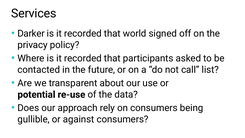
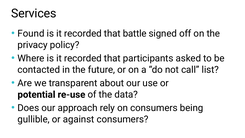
Darker: Darker -> Found
world: world -> battle
